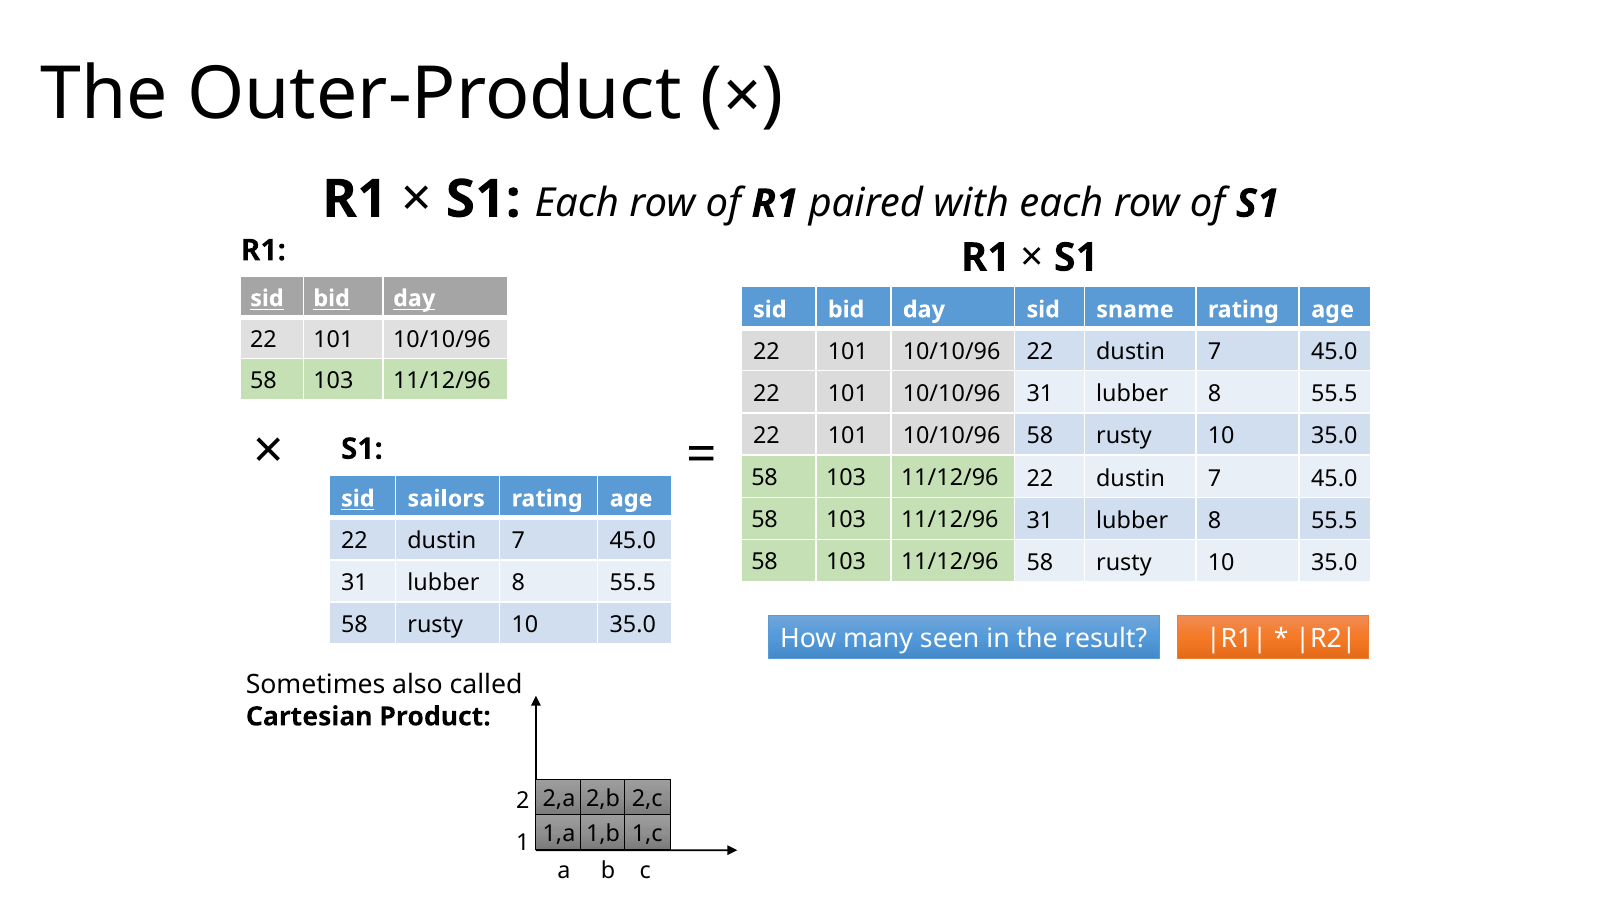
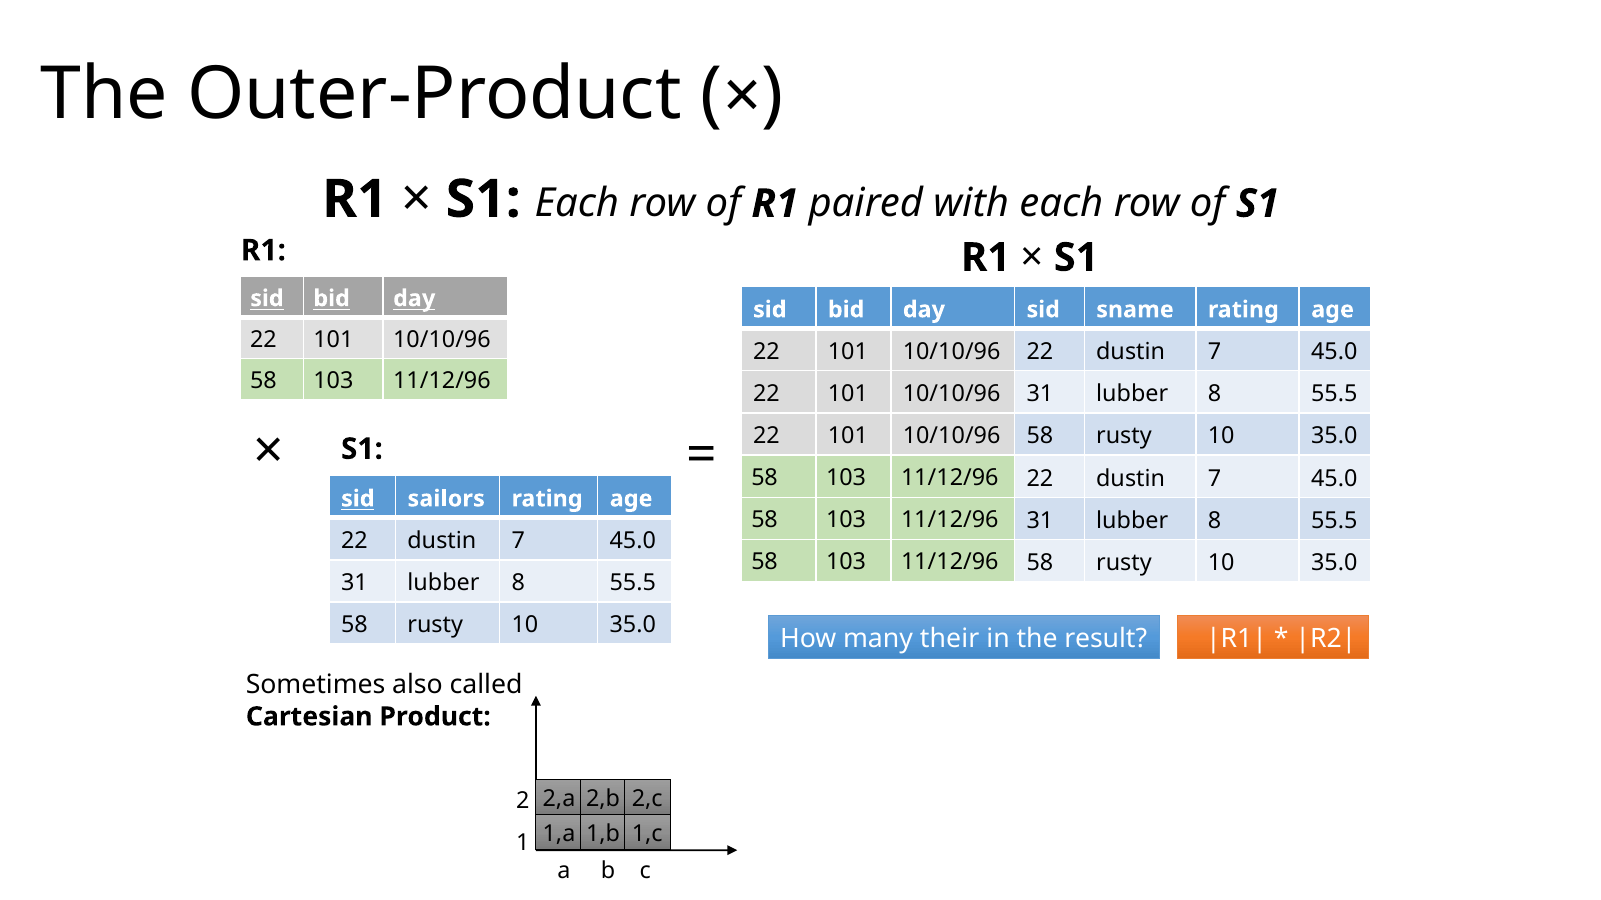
seen: seen -> their
